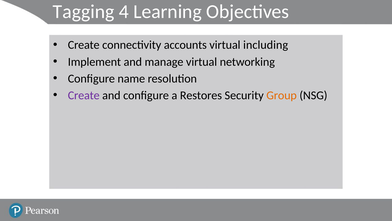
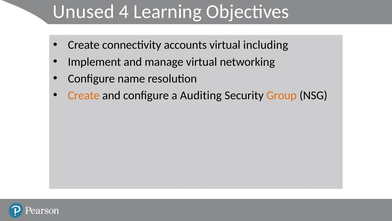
Tagging: Tagging -> Unused
Create at (84, 95) colour: purple -> orange
Restores: Restores -> Auditing
